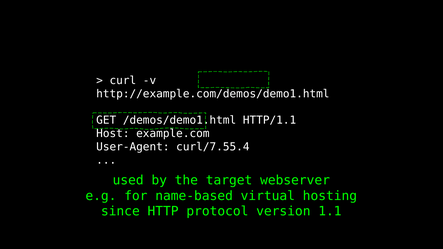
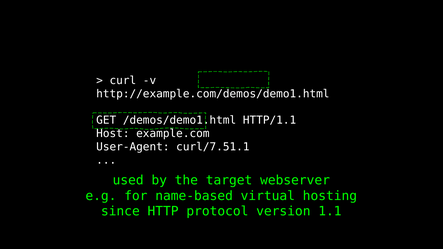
curl/7.55.4: curl/7.55.4 -> curl/7.51.1
